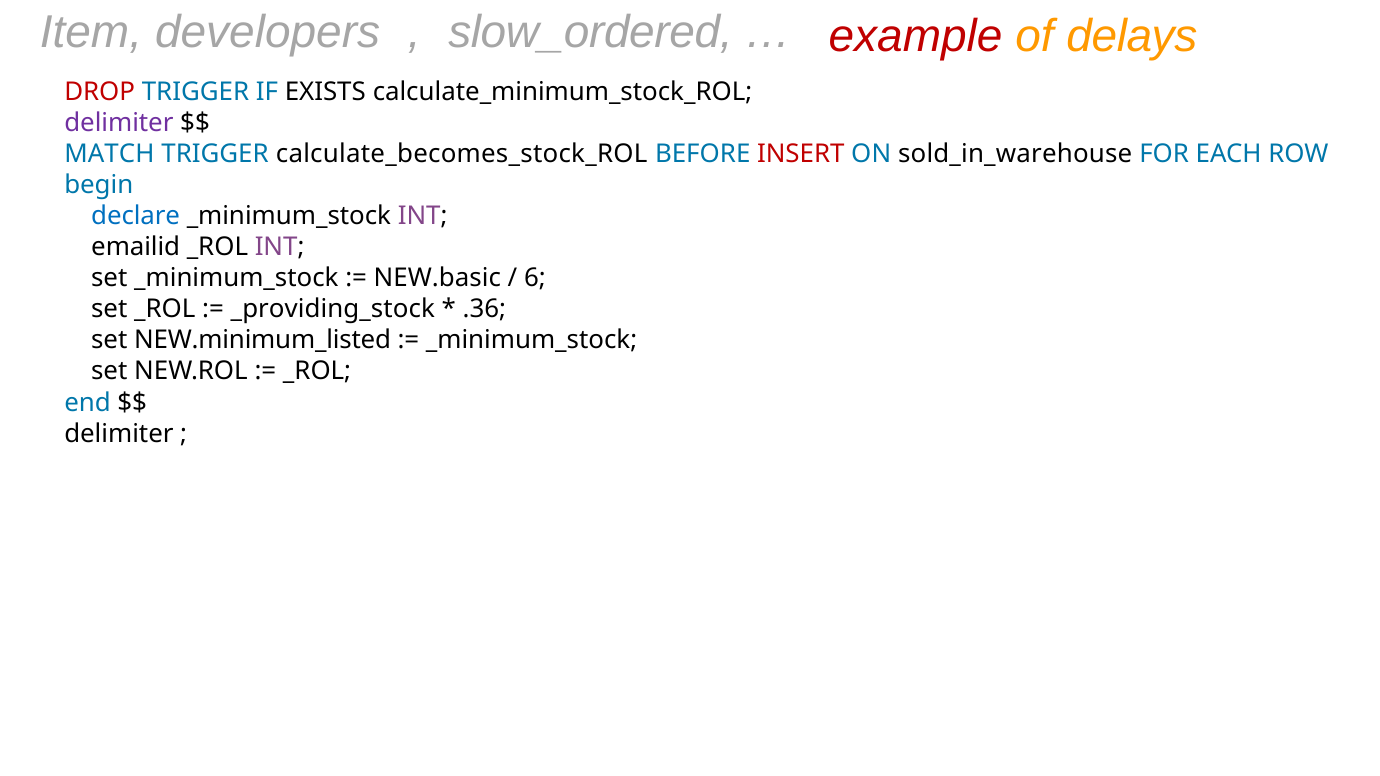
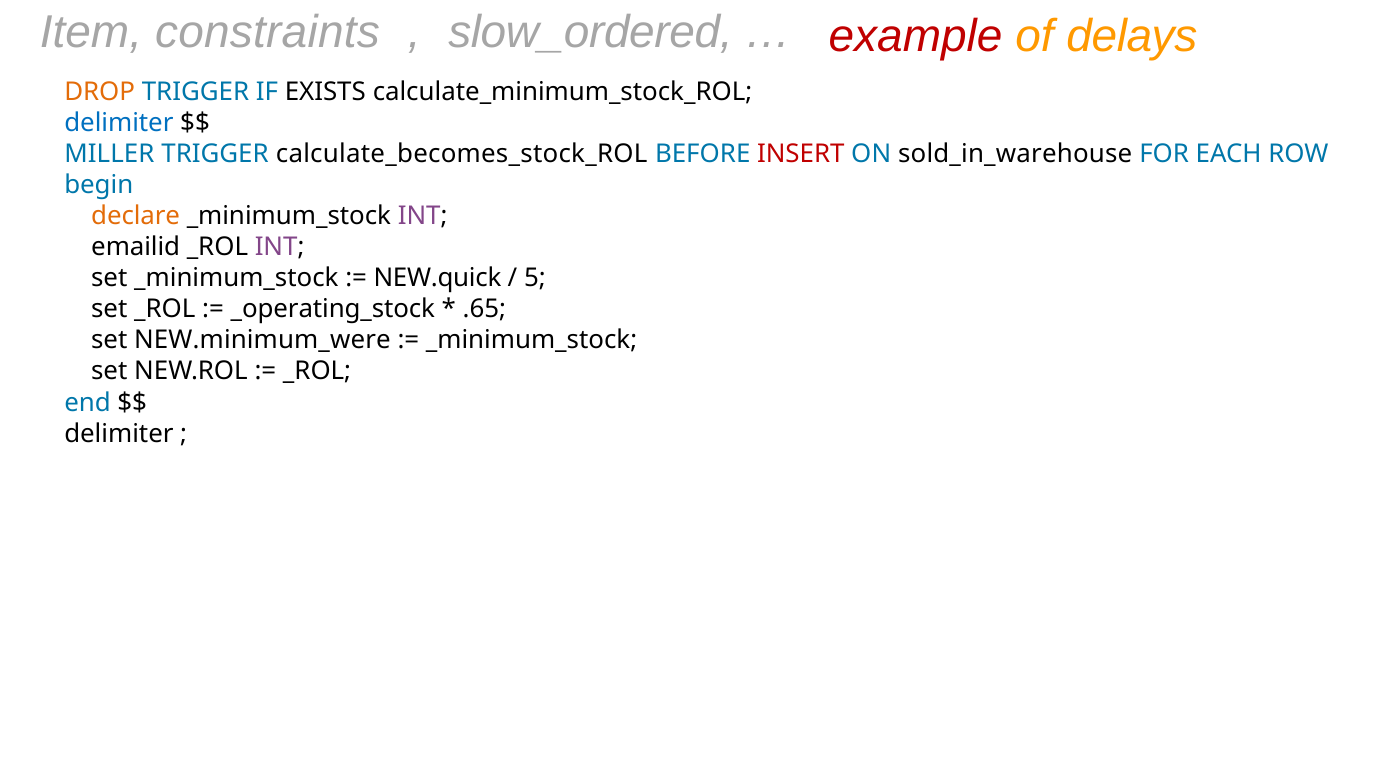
developers: developers -> constraints
DROP colour: red -> orange
delimiter at (119, 123) colour: purple -> blue
MATCH: MATCH -> MILLER
declare colour: blue -> orange
NEW.basic: NEW.basic -> NEW.quick
6: 6 -> 5
_providing_stock: _providing_stock -> _operating_stock
.36: .36 -> .65
NEW.minimum_listed: NEW.minimum_listed -> NEW.minimum_were
